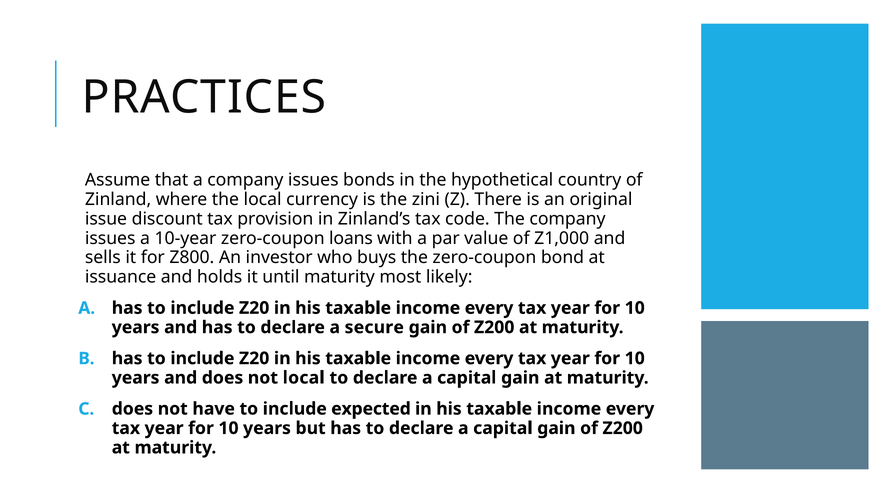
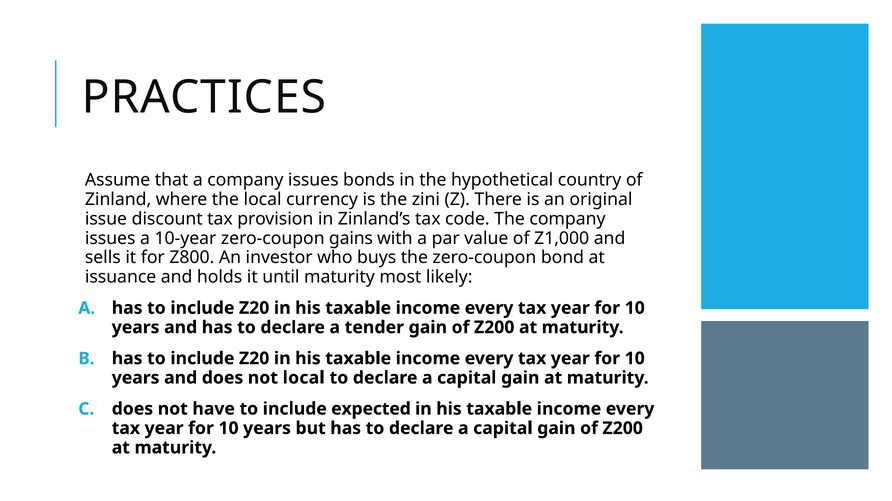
loans: loans -> gains
secure: secure -> tender
